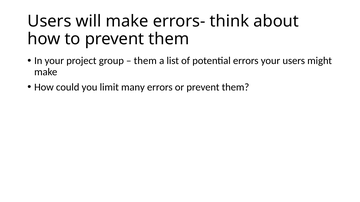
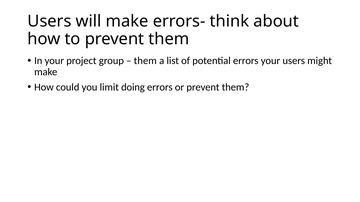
many: many -> doing
